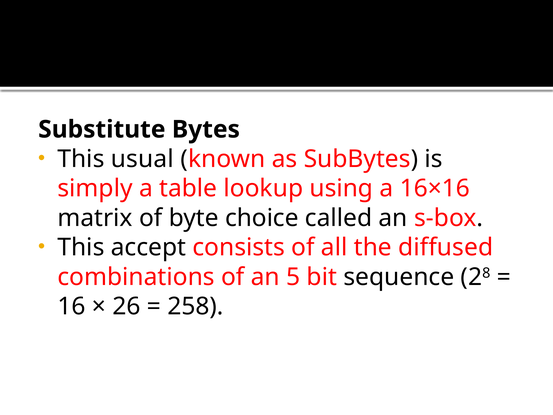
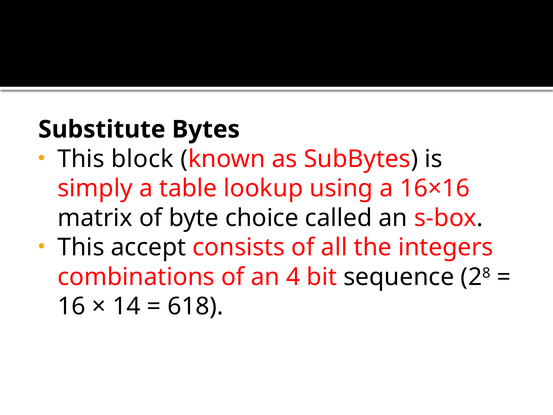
usual: usual -> block
diffused: diffused -> integers
5: 5 -> 4
26: 26 -> 14
258: 258 -> 618
